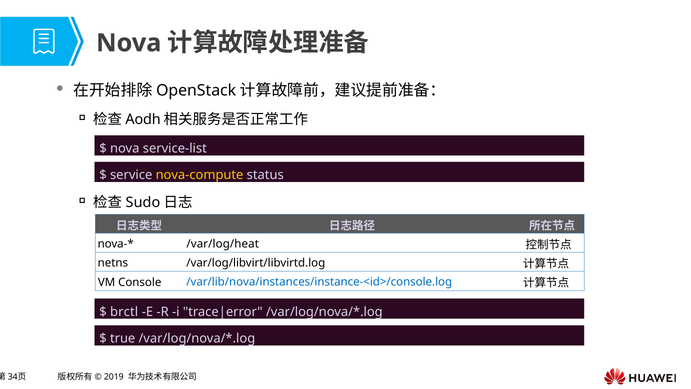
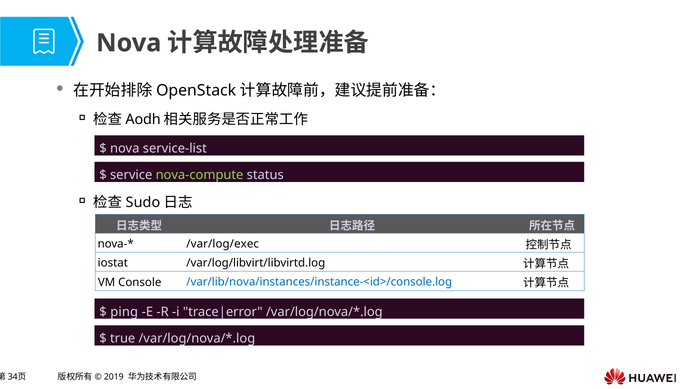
nova-compute colour: yellow -> light green
/var/log/heat: /var/log/heat -> /var/log/exec
netns: netns -> iostat
brctl: brctl -> ping
